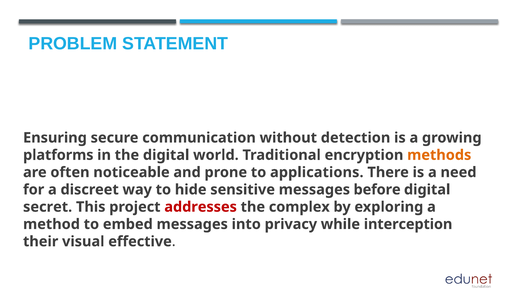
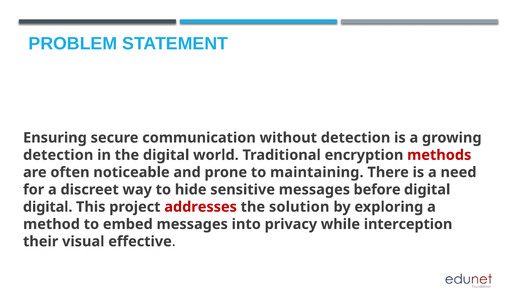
platforms at (58, 155): platforms -> detection
methods colour: orange -> red
applications: applications -> maintaining
secret at (48, 207): secret -> digital
complex: complex -> solution
